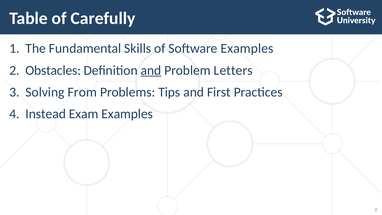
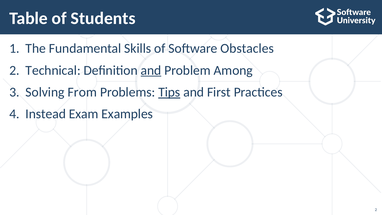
Carefully: Carefully -> Students
Software Examples: Examples -> Obstacles
Obstacles: Obstacles -> Technical
Letters: Letters -> Among
Tips underline: none -> present
